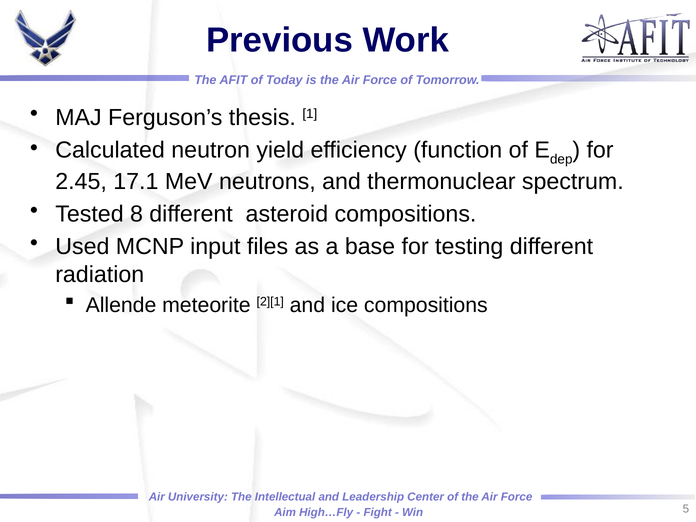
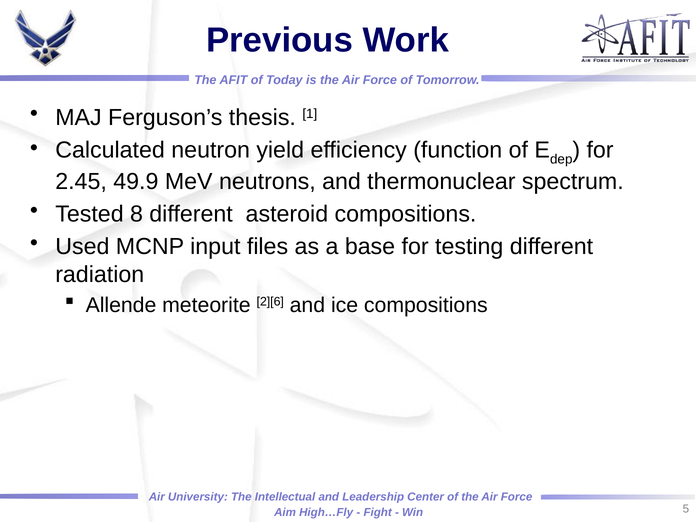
17.1: 17.1 -> 49.9
2][1: 2][1 -> 2][6
